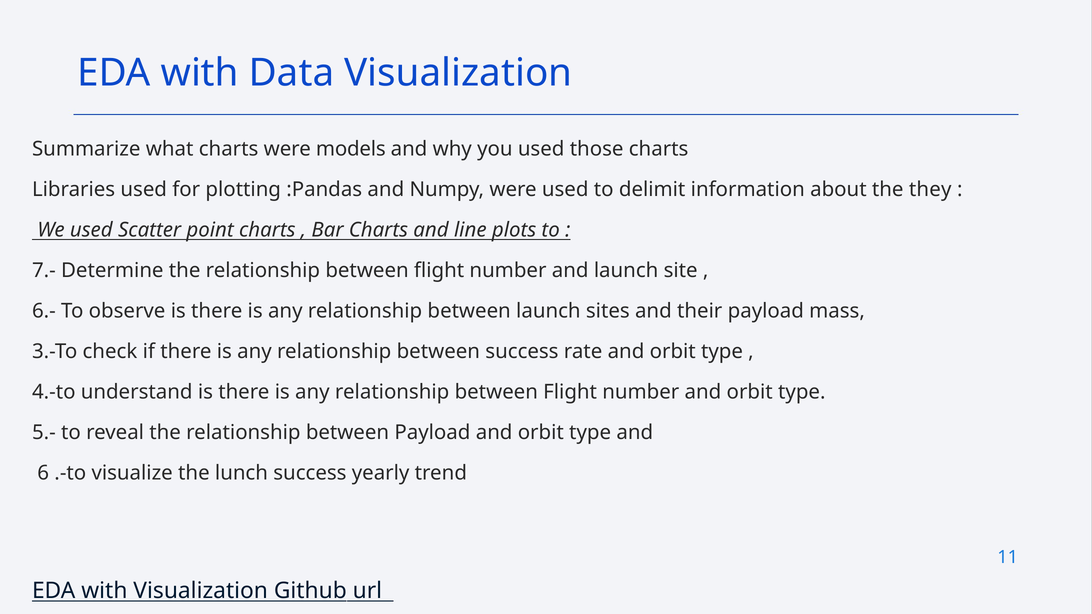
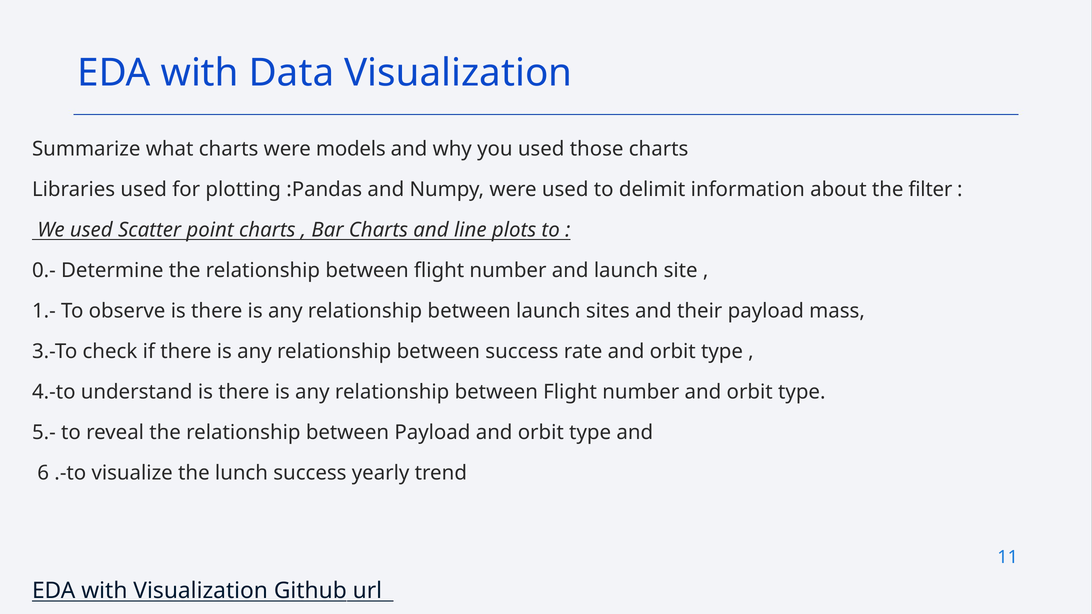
they: they -> filter
7.-: 7.- -> 0.-
6.-: 6.- -> 1.-
